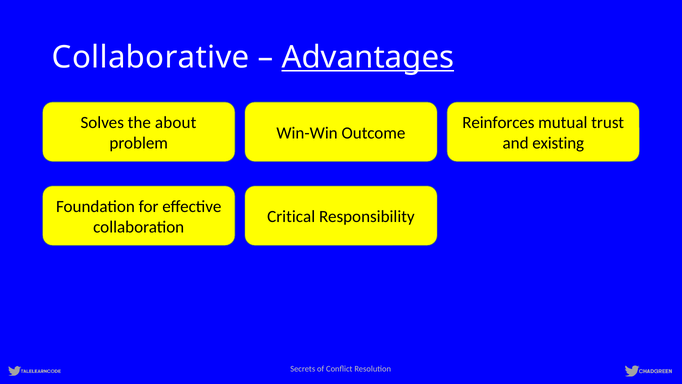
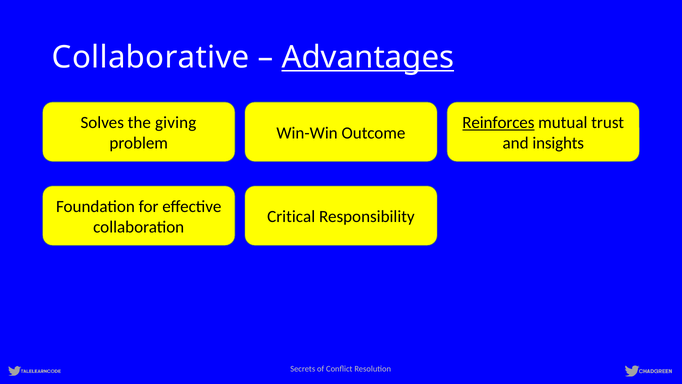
about: about -> giving
Reinforces underline: none -> present
existing: existing -> insights
